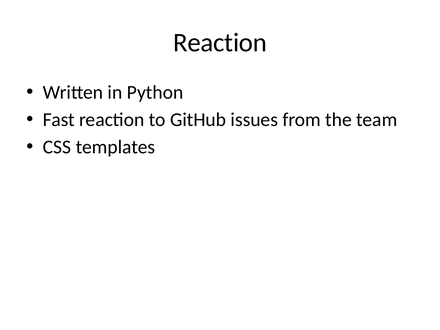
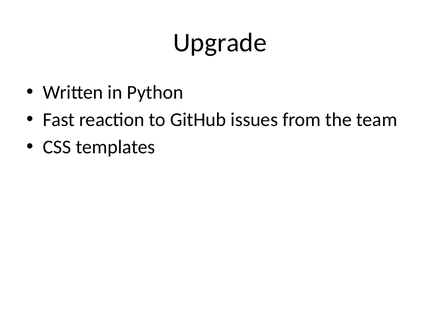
Reaction at (220, 43): Reaction -> Upgrade
